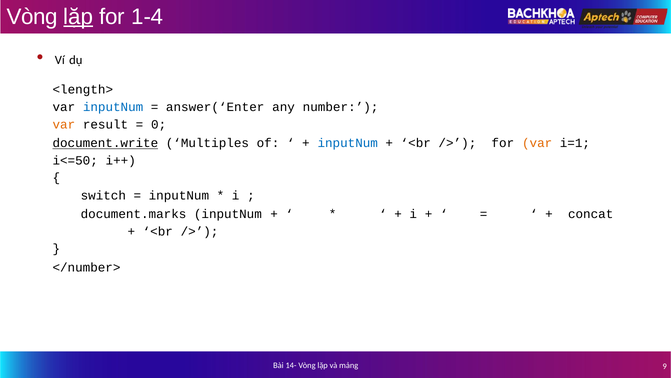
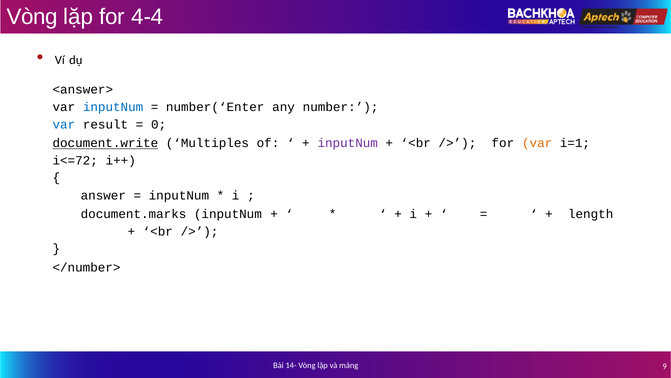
lặp at (78, 17) underline: present -> none
1-4: 1-4 -> 4-4
<length>: <length> -> <answer>
answer(‘Enter: answer(‘Enter -> number(‘Enter
var at (64, 125) colour: orange -> blue
inputNum at (348, 143) colour: blue -> purple
i<=50: i<=50 -> i<=72
switch: switch -> answer
concat: concat -> length
